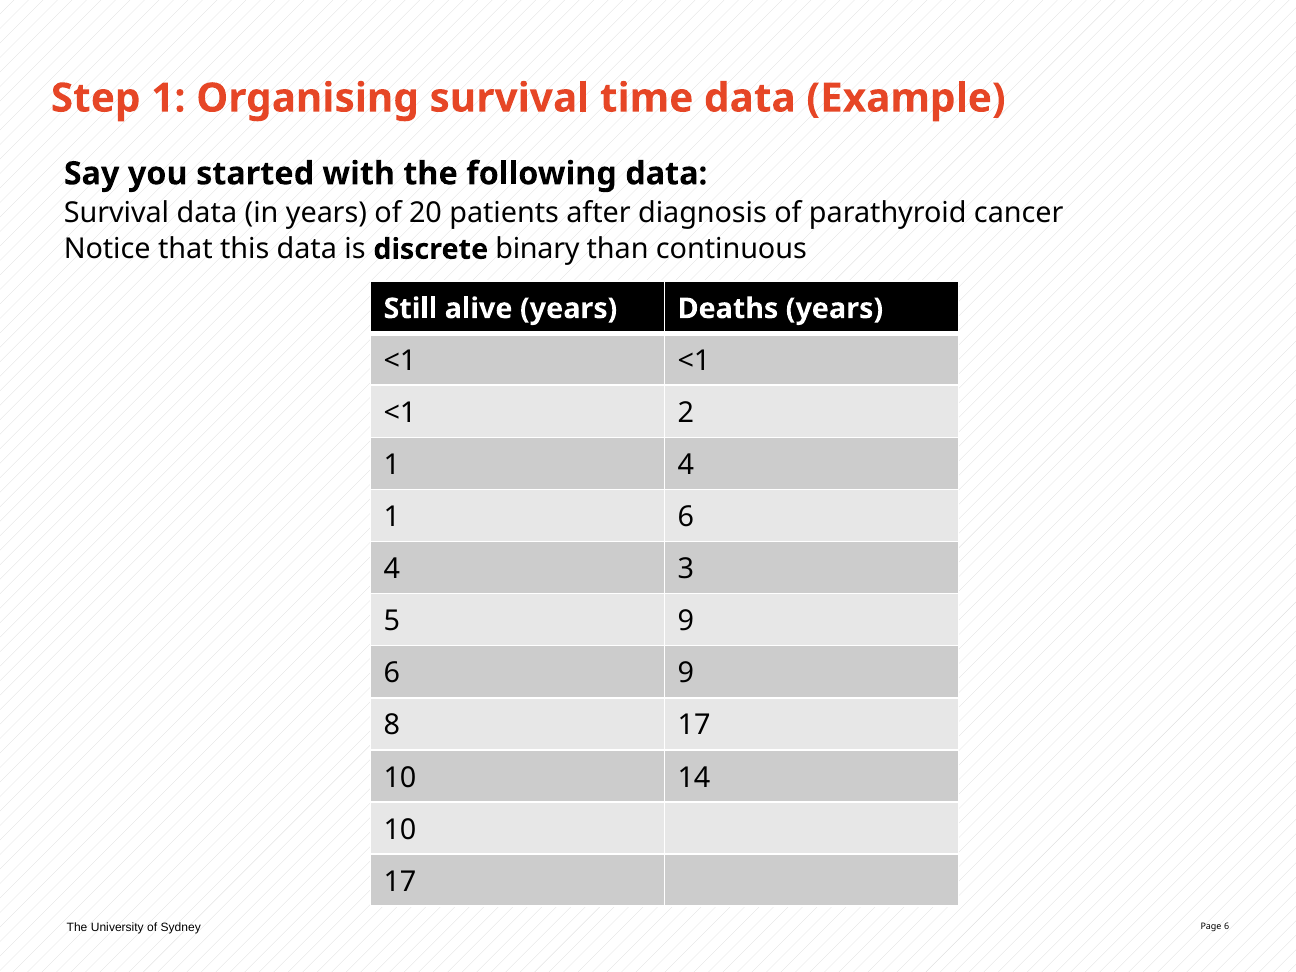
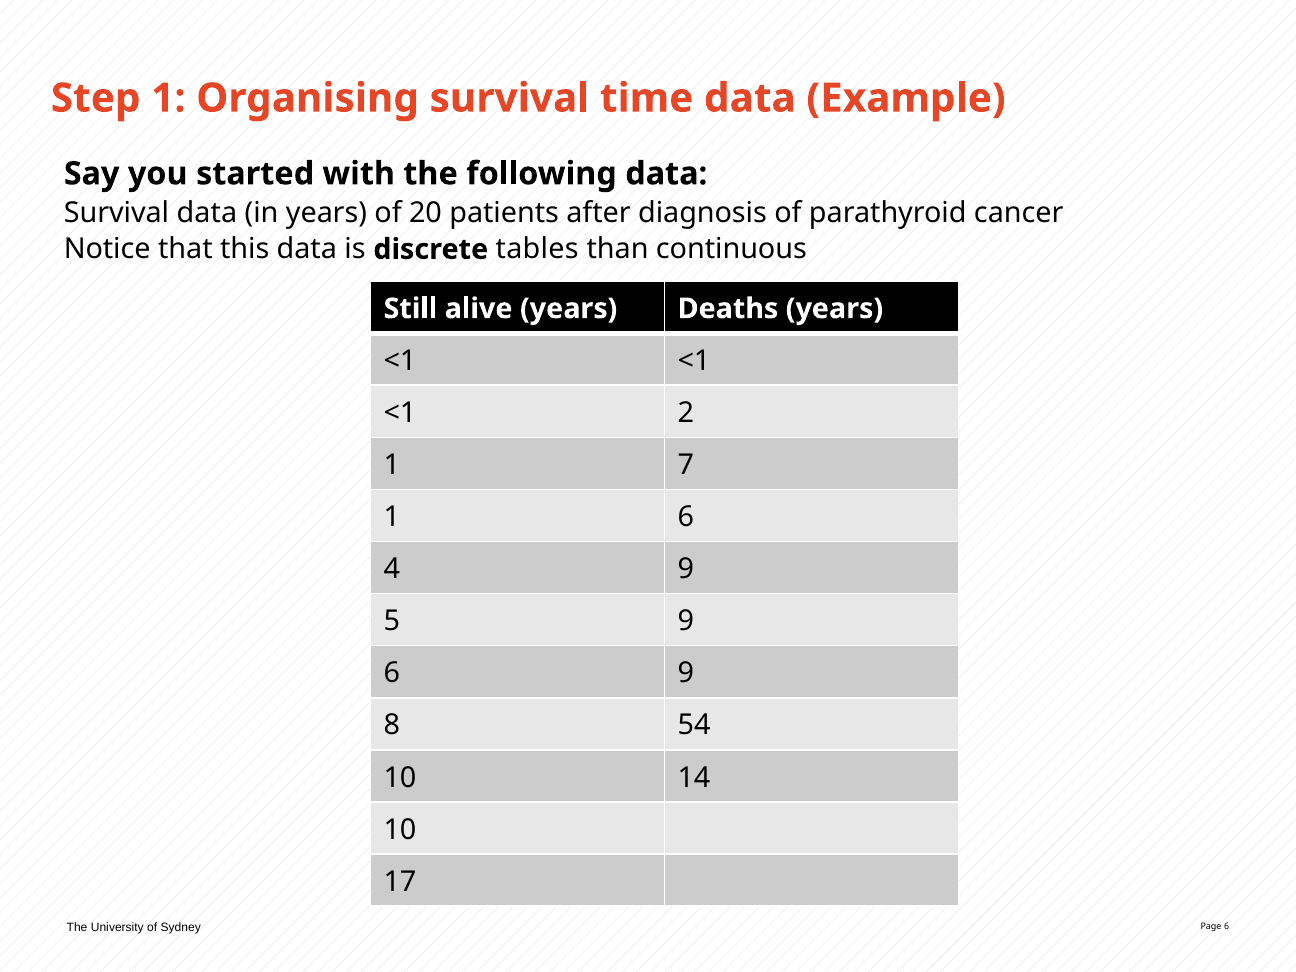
binary: binary -> tables
1 4: 4 -> 7
4 3: 3 -> 9
8 17: 17 -> 54
